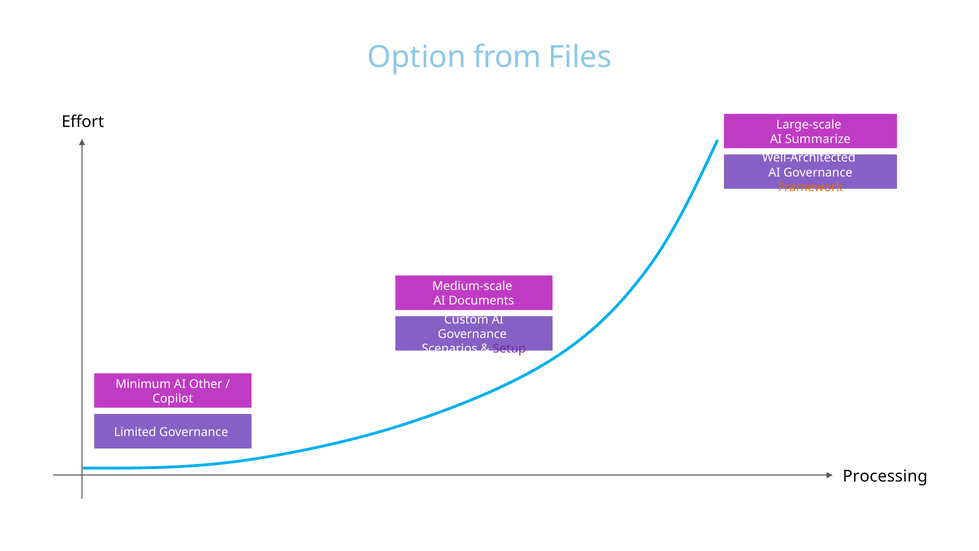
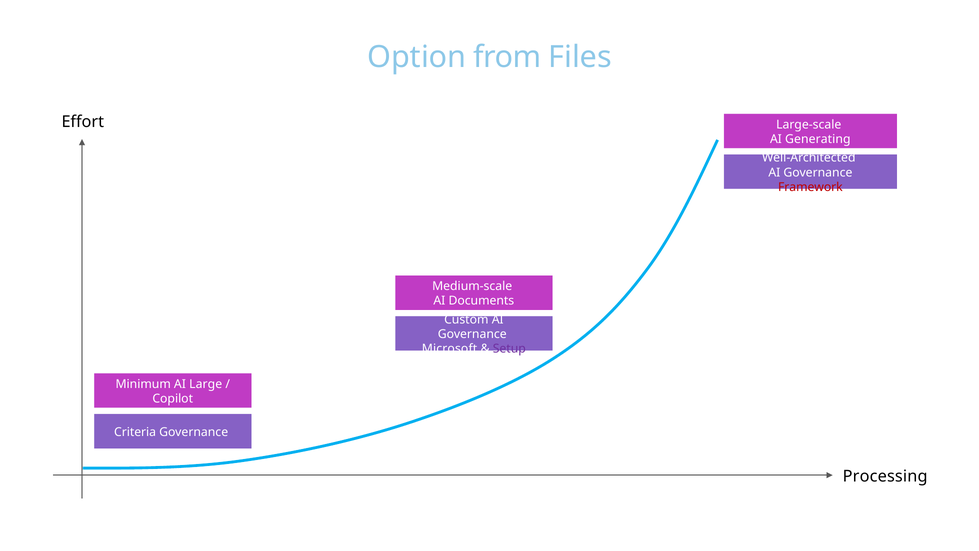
Summarize: Summarize -> Generating
Framework colour: orange -> red
Scenarios: Scenarios -> Microsoft
Other: Other -> Large
Limited: Limited -> Criteria
